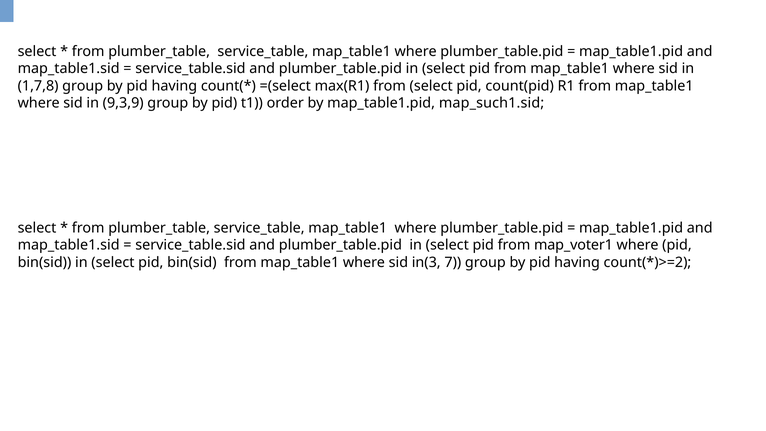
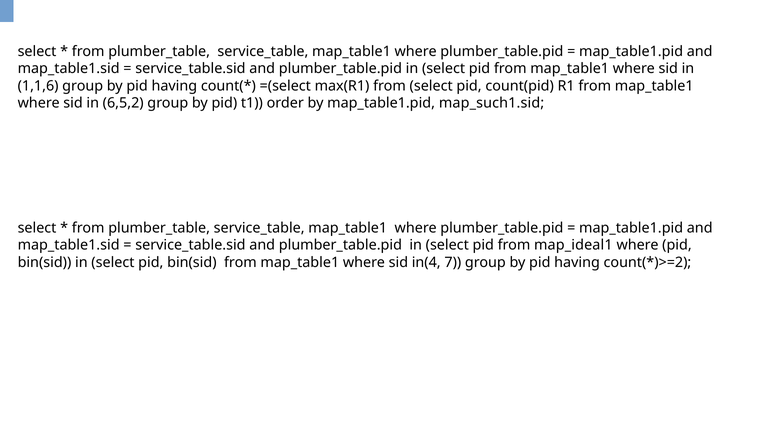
1,7,8: 1,7,8 -> 1,1,6
9,3,9: 9,3,9 -> 6,5,2
map_voter1: map_voter1 -> map_ideal1
in(3: in(3 -> in(4
